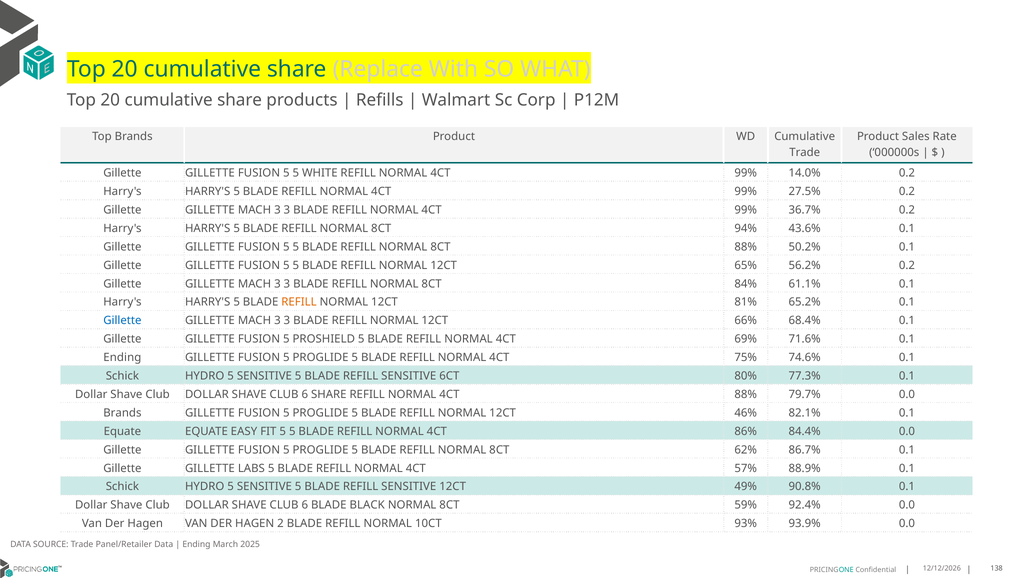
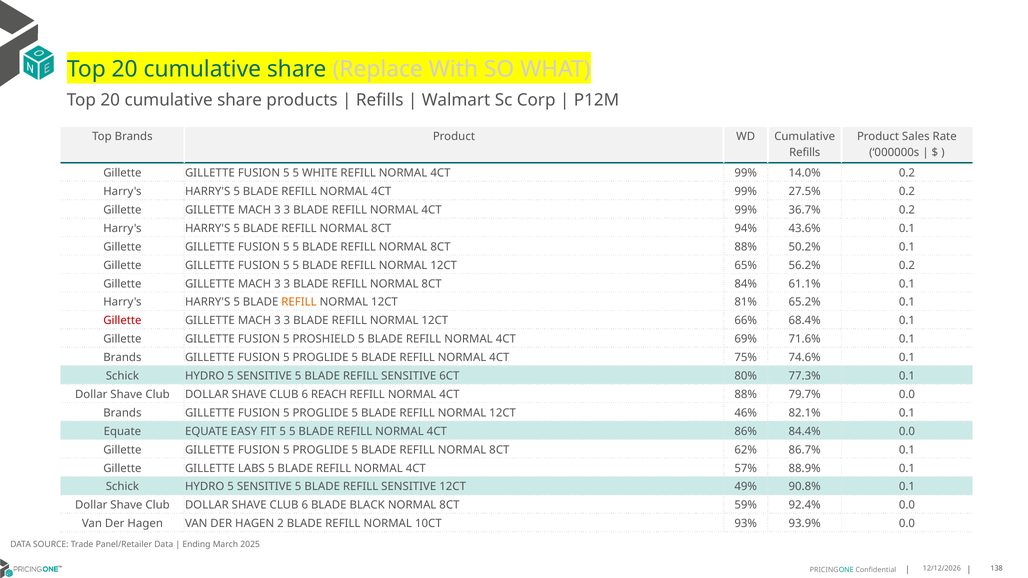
Trade at (805, 152): Trade -> Refills
Gillette at (122, 321) colour: blue -> red
Ending at (122, 358): Ending -> Brands
6 SHARE: SHARE -> REACH
